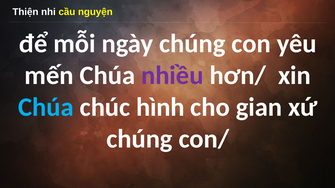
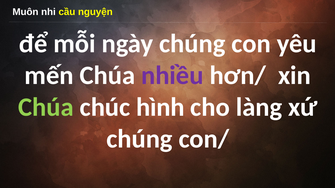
Thiện: Thiện -> Muôn
Chúa at (46, 107) colour: light blue -> light green
gian: gian -> làng
